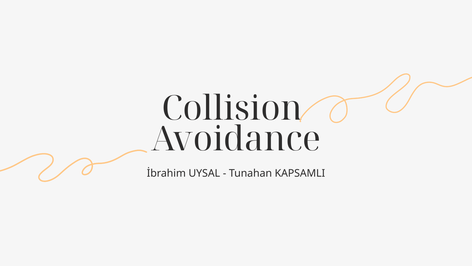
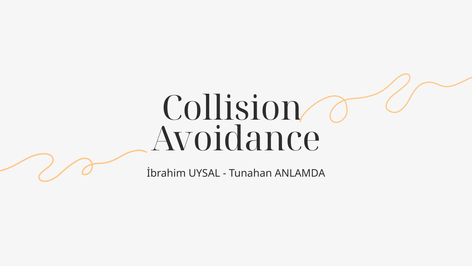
KAPSAMLI: KAPSAMLI -> ANLAMDA
